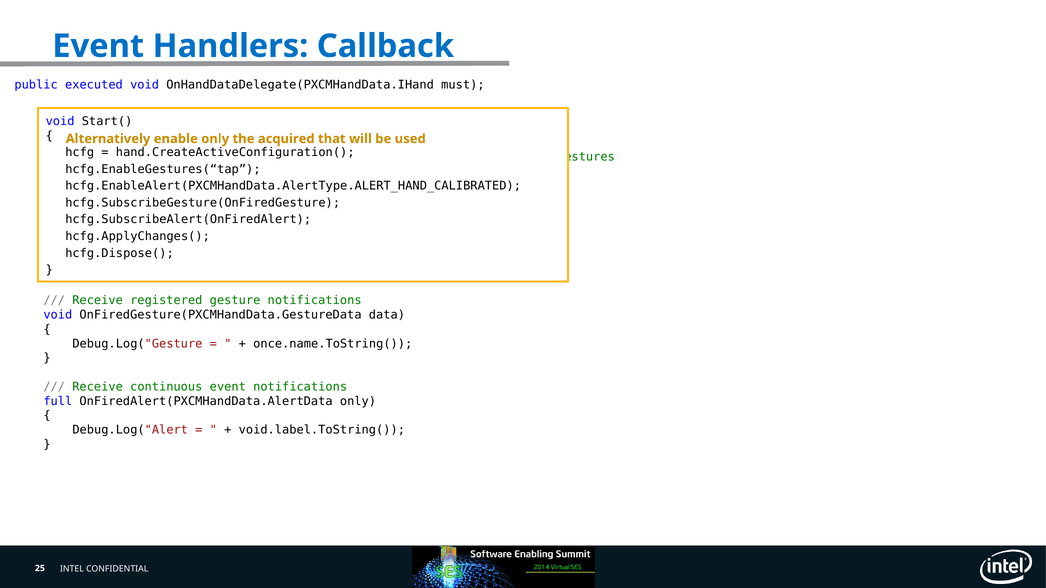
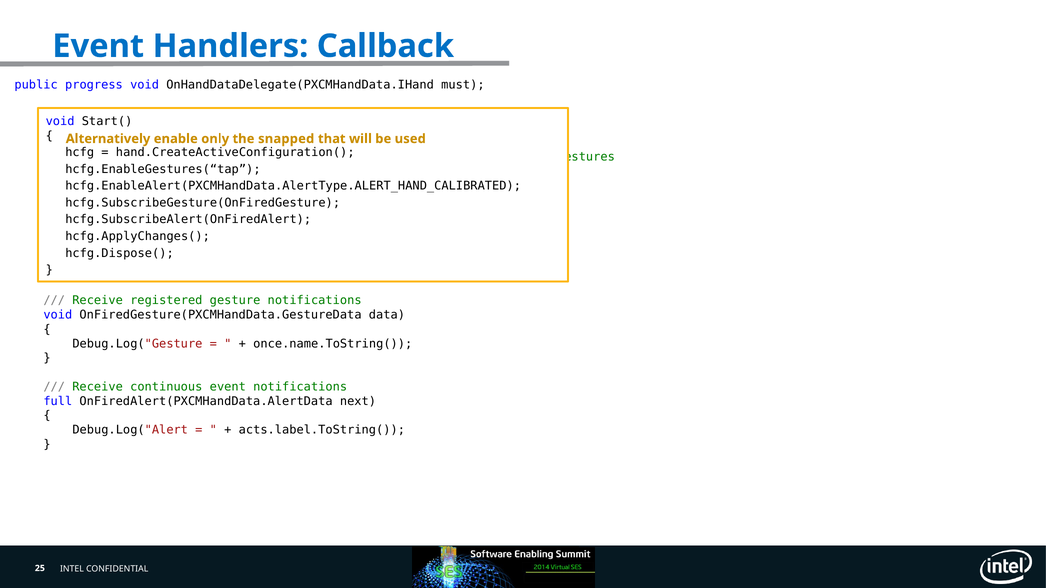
executed: executed -> progress
acquired: acquired -> snapped
OnFiredAlert(PXCMHandData.AlertData only: only -> next
void.label.ToString(: void.label.ToString( -> acts.label.ToString(
